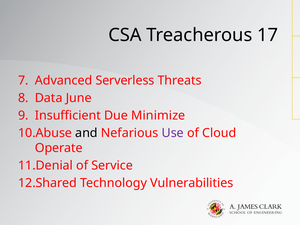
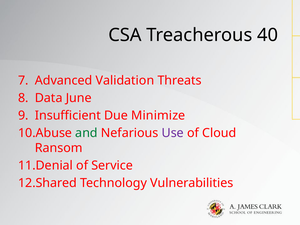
17: 17 -> 40
Serverless: Serverless -> Validation
and colour: black -> green
Operate: Operate -> Ransom
